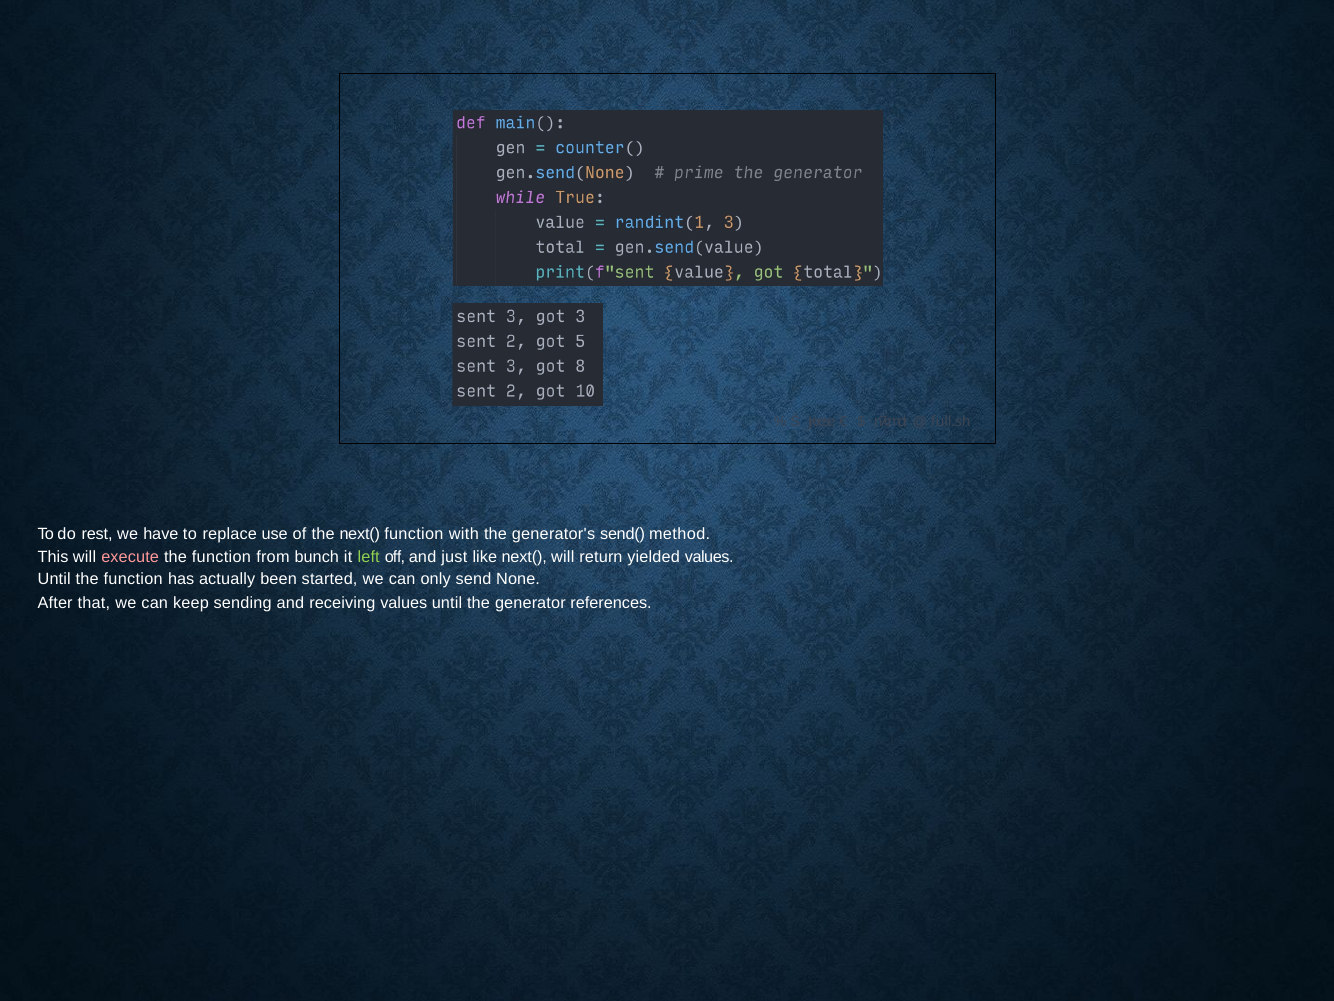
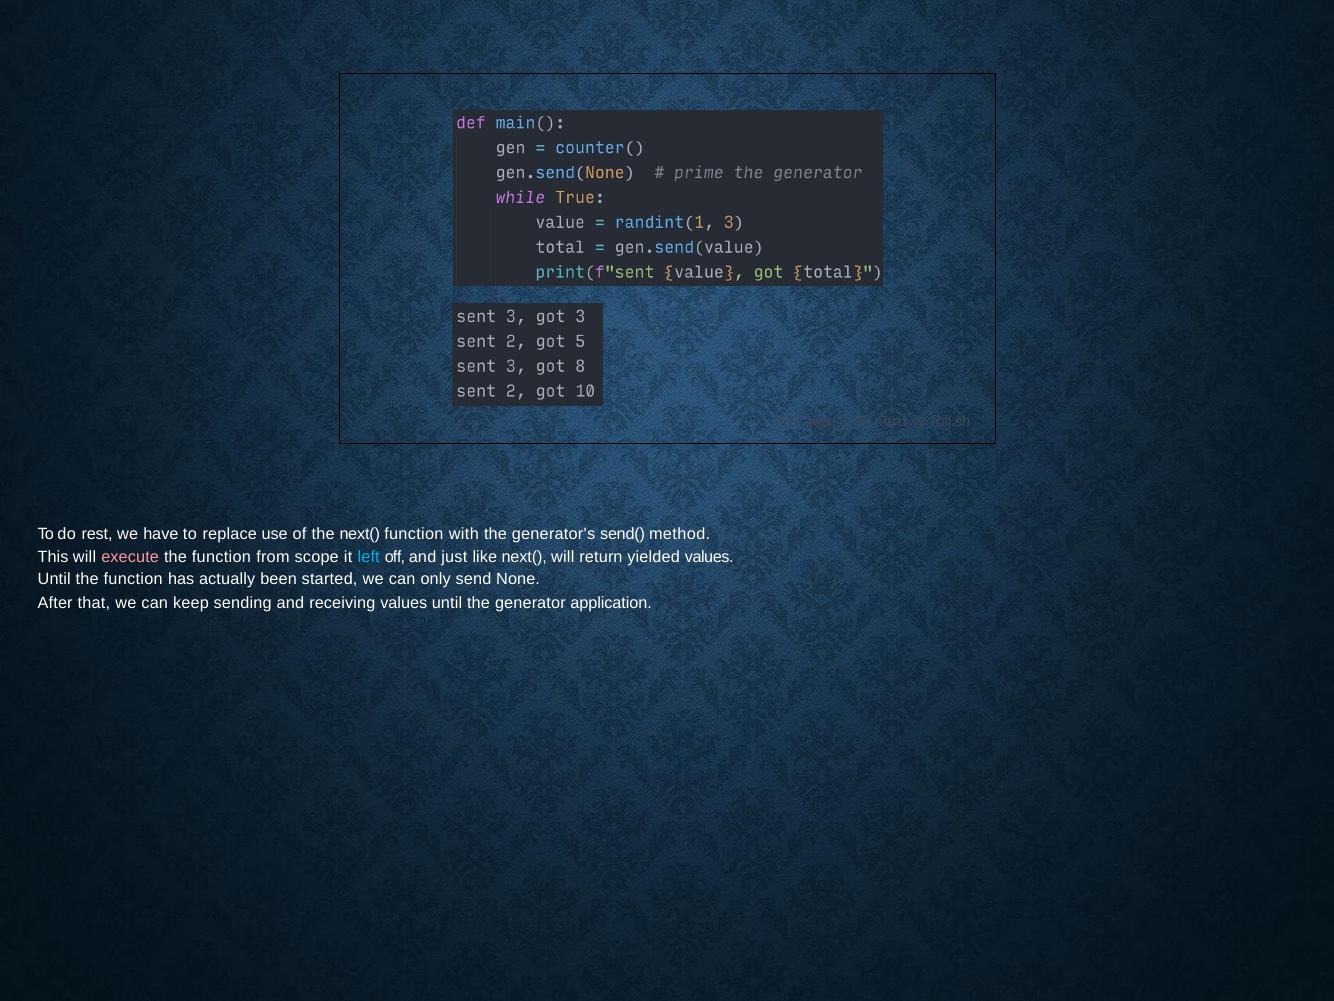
bunch: bunch -> scope
left colour: light green -> light blue
references: references -> application
